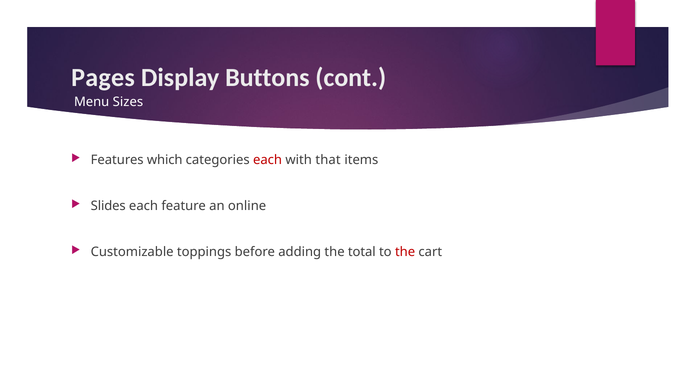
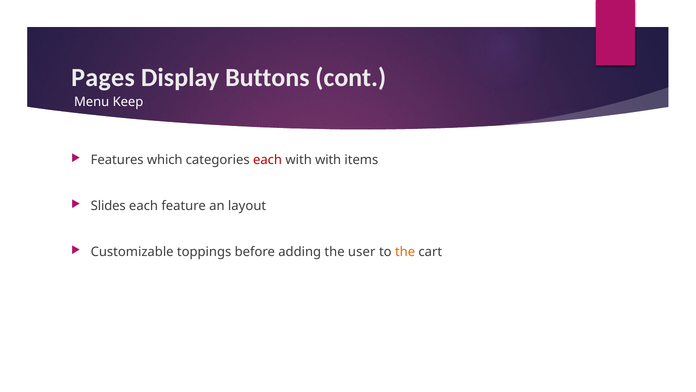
Sizes: Sizes -> Keep
with that: that -> with
online: online -> layout
total: total -> user
the at (405, 252) colour: red -> orange
